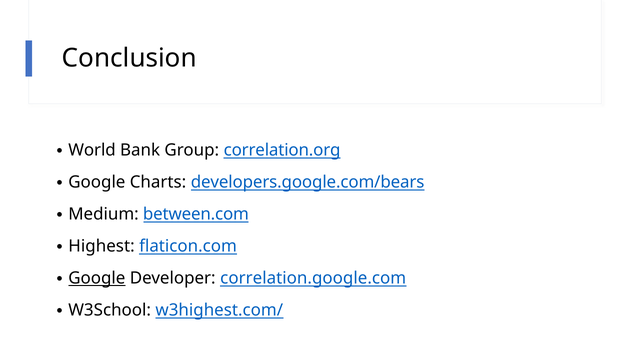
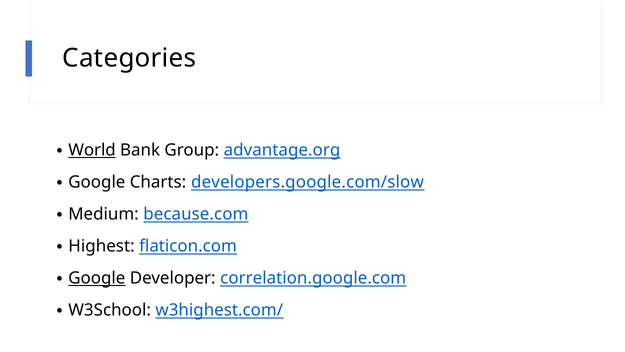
Conclusion: Conclusion -> Categories
World underline: none -> present
correlation.org: correlation.org -> advantage.org
developers.google.com/bears: developers.google.com/bears -> developers.google.com/slow
between.com: between.com -> because.com
